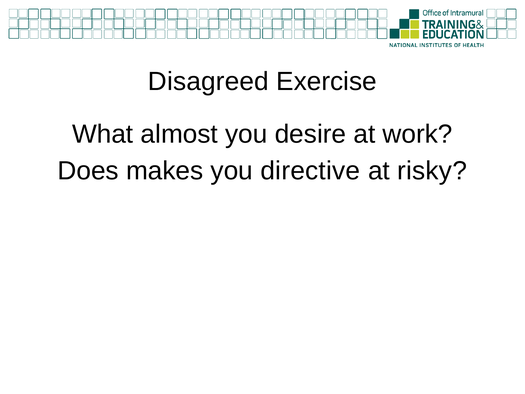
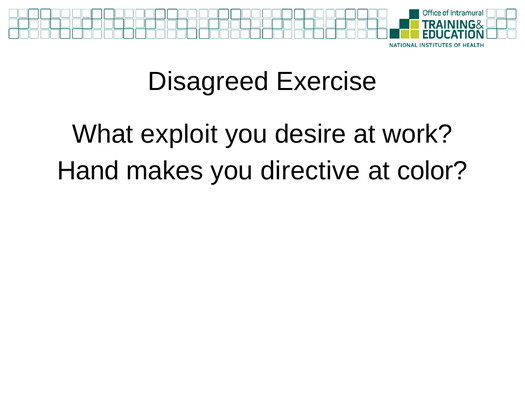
almost: almost -> exploit
Does: Does -> Hand
risky: risky -> color
